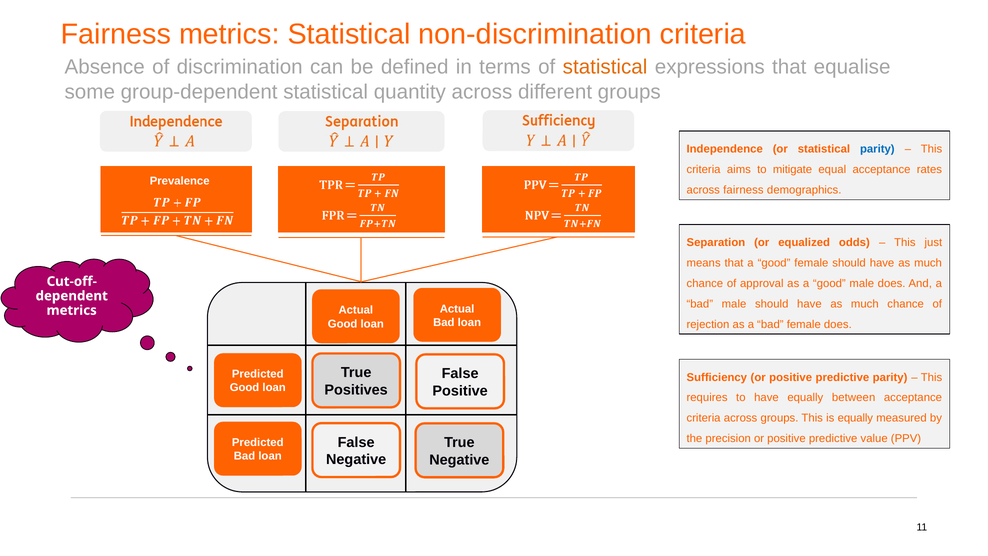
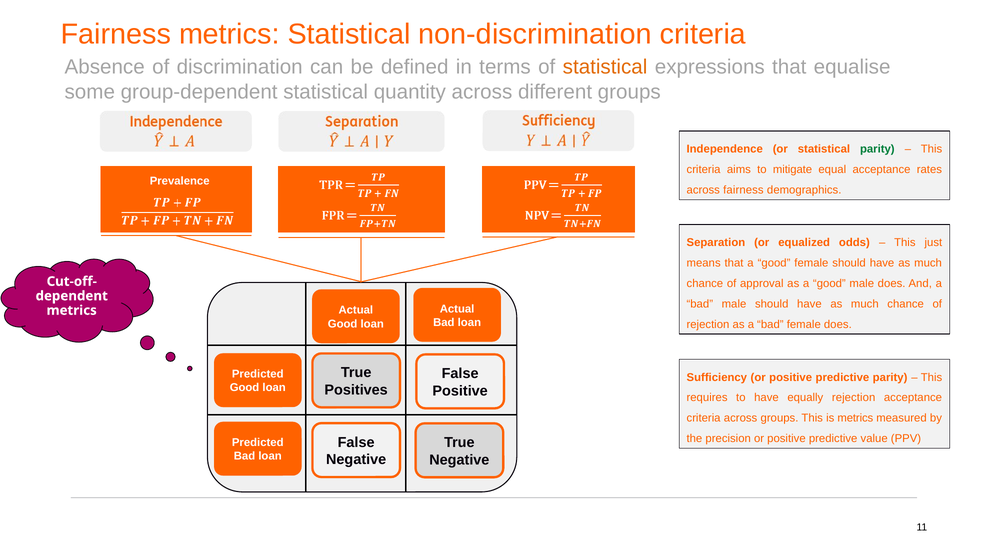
parity at (877, 149) colour: blue -> green
equally between: between -> rejection
is equally: equally -> metrics
